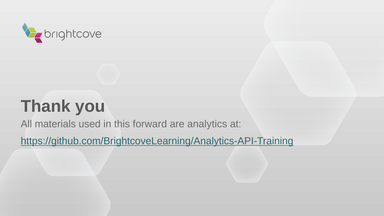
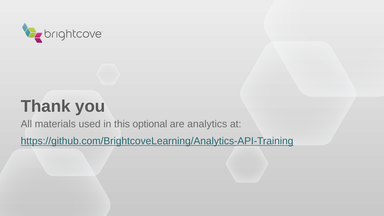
forward: forward -> optional
